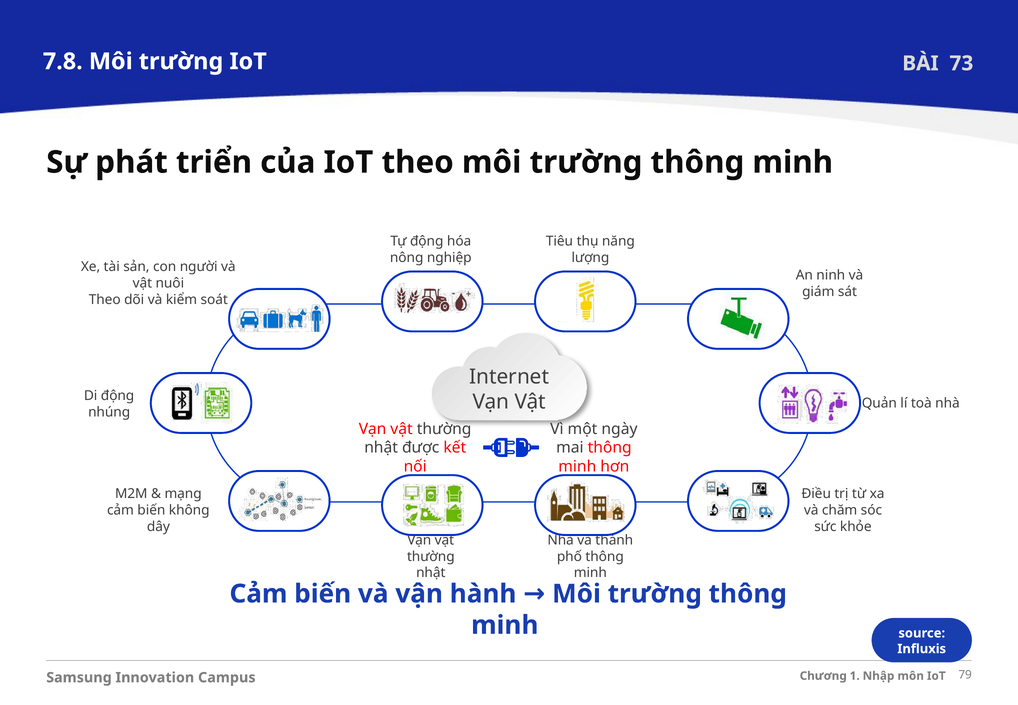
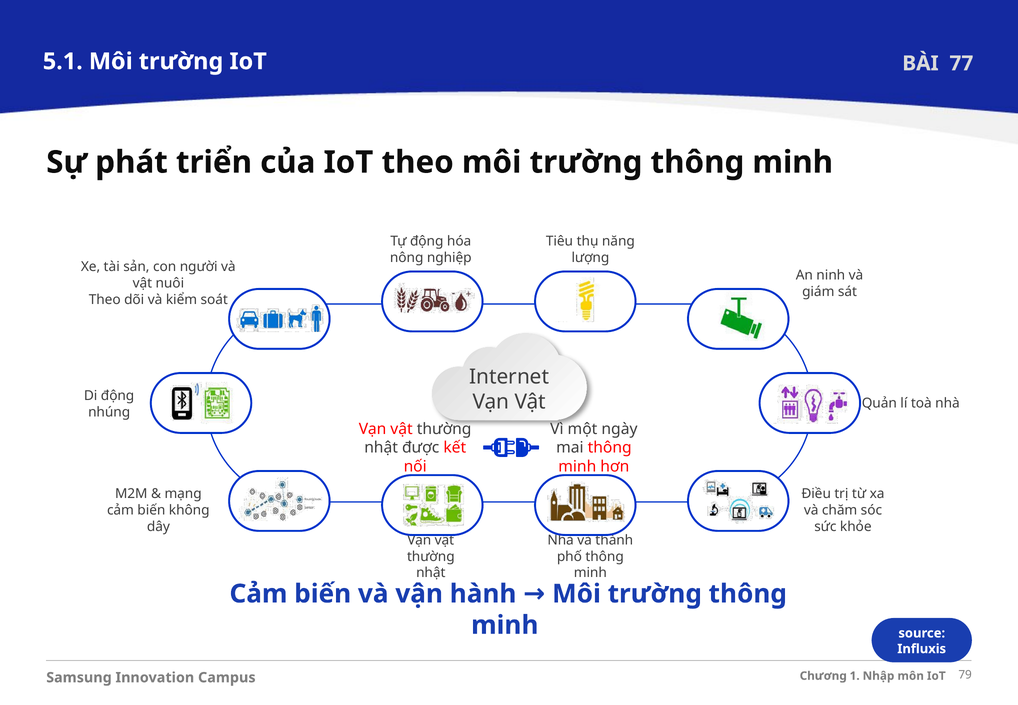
7.8: 7.8 -> 5.1
73: 73 -> 77
